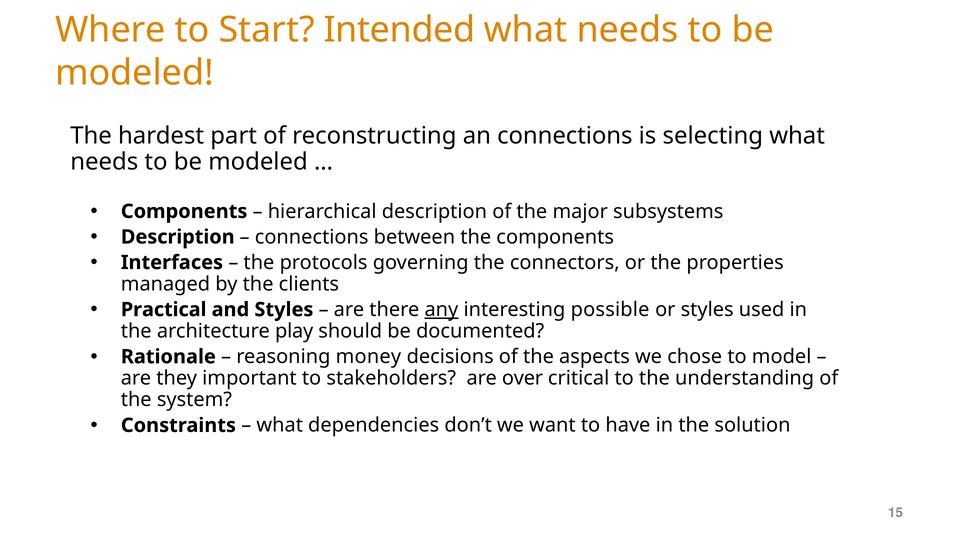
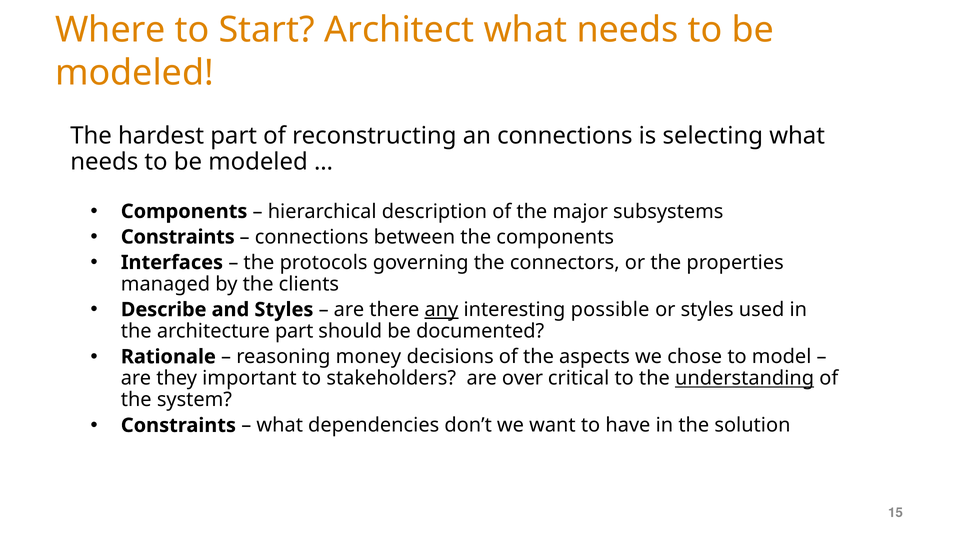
Intended: Intended -> Architect
Description at (178, 237): Description -> Constraints
Practical: Practical -> Describe
architecture play: play -> part
understanding underline: none -> present
